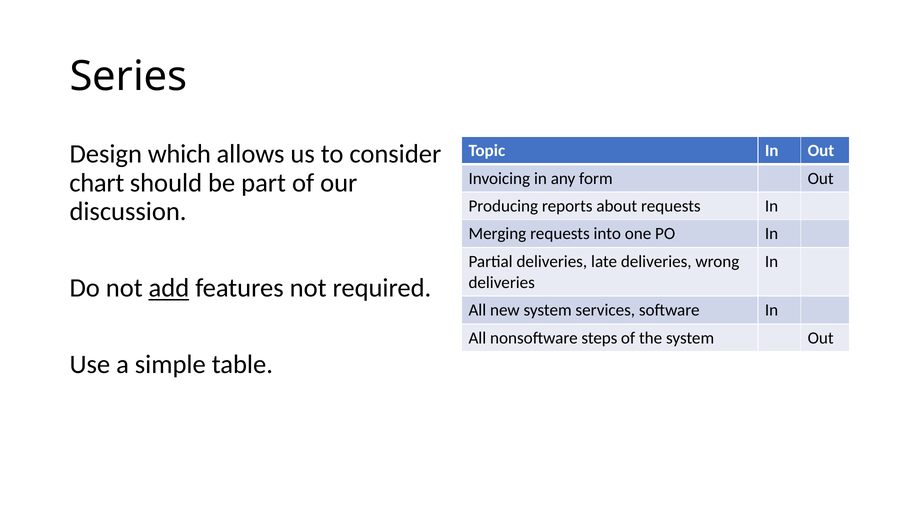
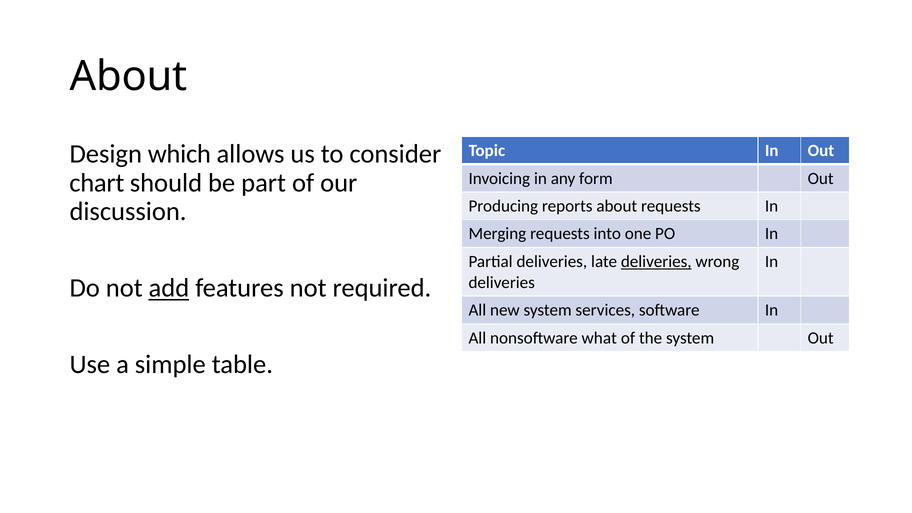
Series at (128, 77): Series -> About
deliveries at (656, 262) underline: none -> present
steps: steps -> what
